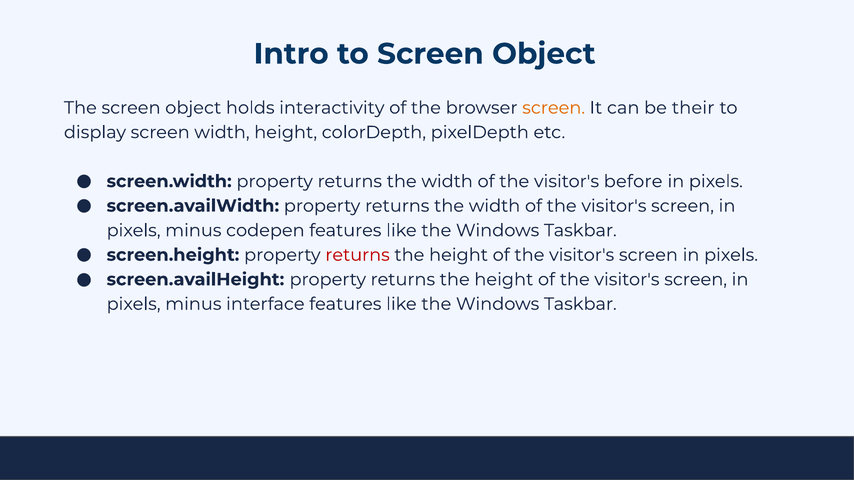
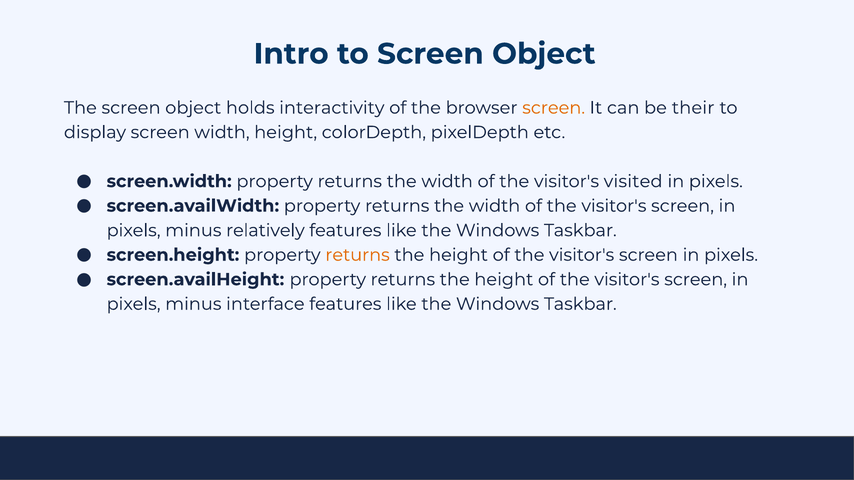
before: before -> visited
codepen: codepen -> relatively
returns at (358, 255) colour: red -> orange
